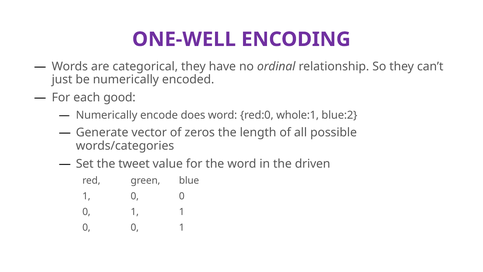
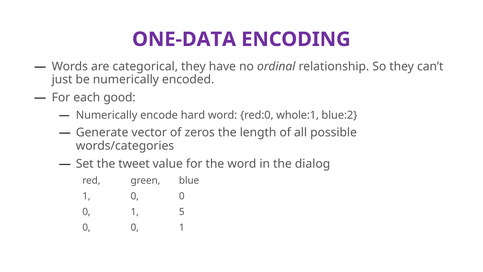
ONE-WELL: ONE-WELL -> ONE-DATA
does: does -> hard
driven: driven -> dialog
1 1: 1 -> 5
